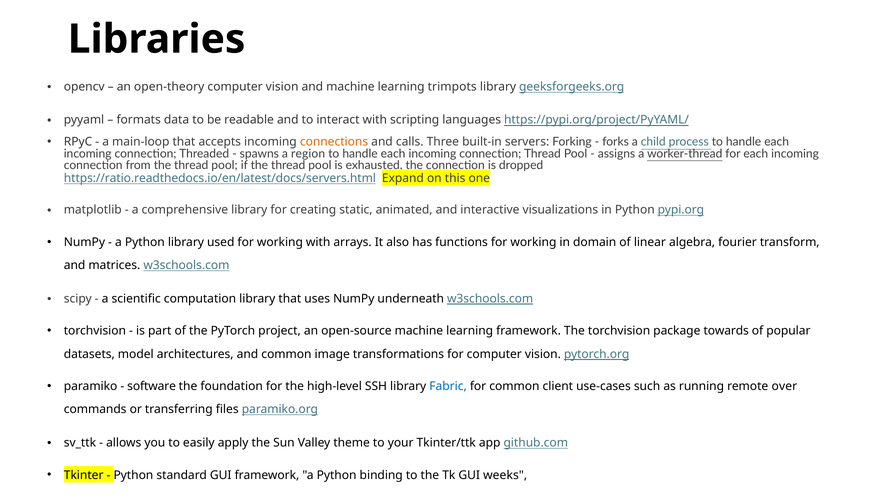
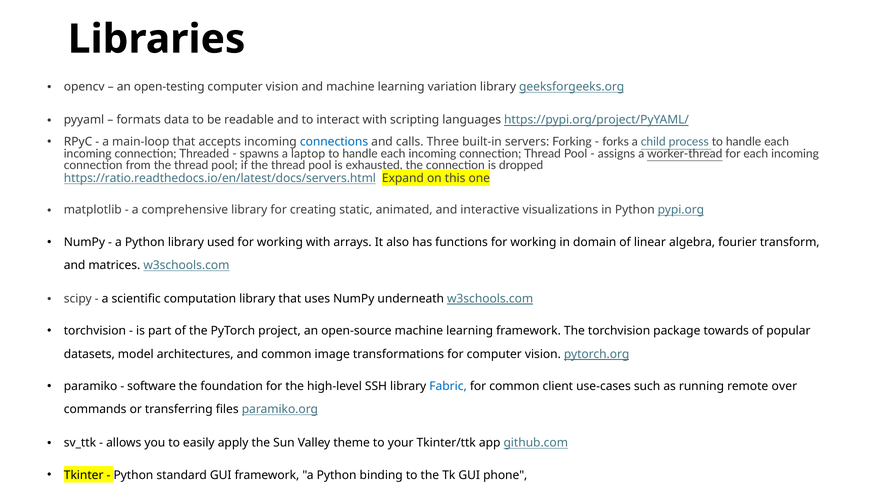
open-theory: open-theory -> open-testing
trimpots: trimpots -> variation
connections colour: orange -> blue
region: region -> laptop
weeks: weeks -> phone
